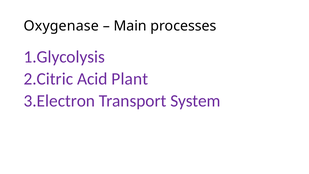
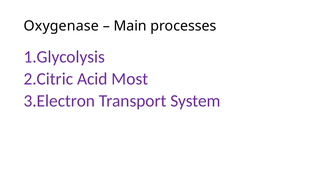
Plant: Plant -> Most
